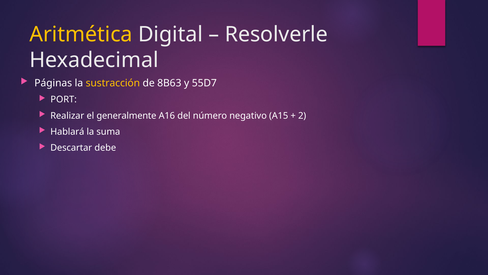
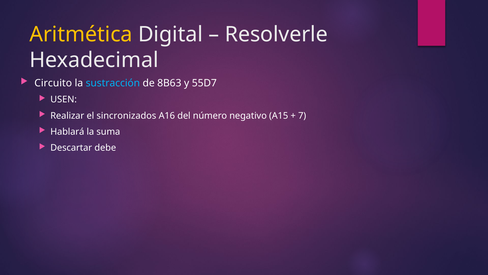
Páginas: Páginas -> Circuito
sustracción colour: yellow -> light blue
PORT: PORT -> USEN
generalmente: generalmente -> sincronizados
2: 2 -> 7
